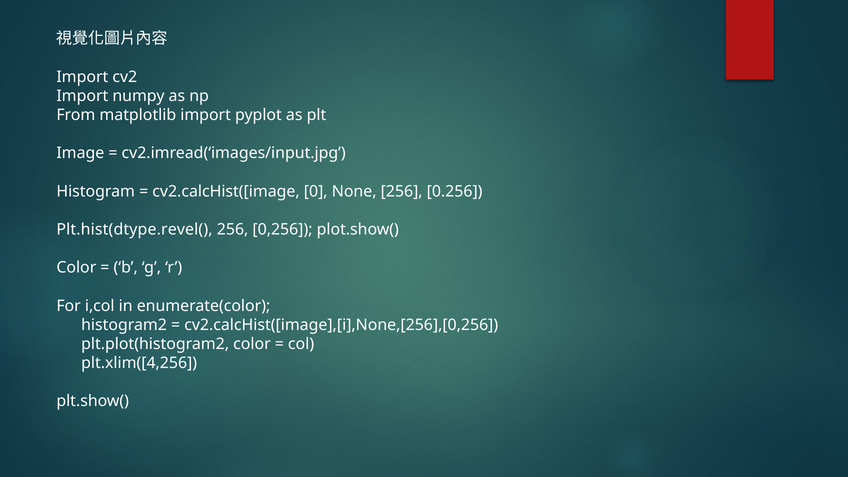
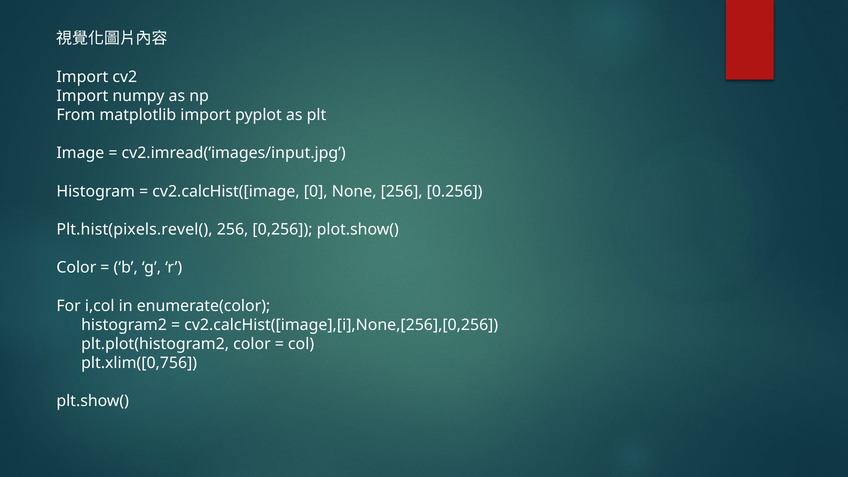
Plt.hist(dtype.revel(: Plt.hist(dtype.revel( -> Plt.hist(pixels.revel(
plt.xlim([4,256: plt.xlim([4,256 -> plt.xlim([0,756
